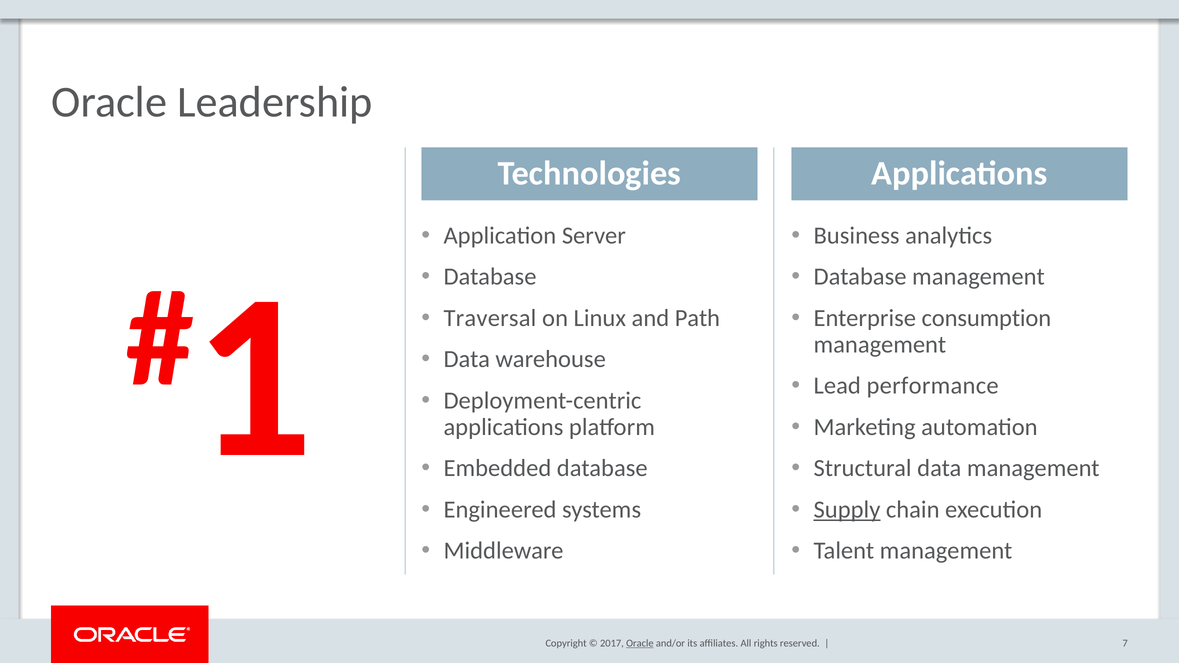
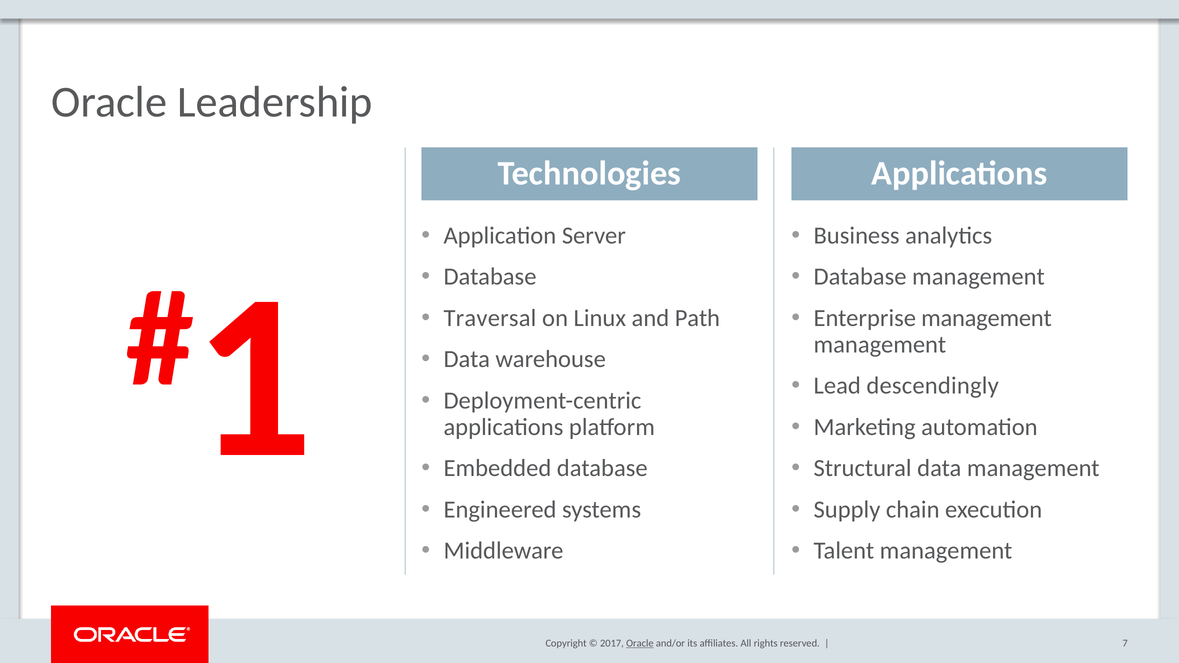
Enterprise consumption: consumption -> management
performance: performance -> descendingly
Supply underline: present -> none
